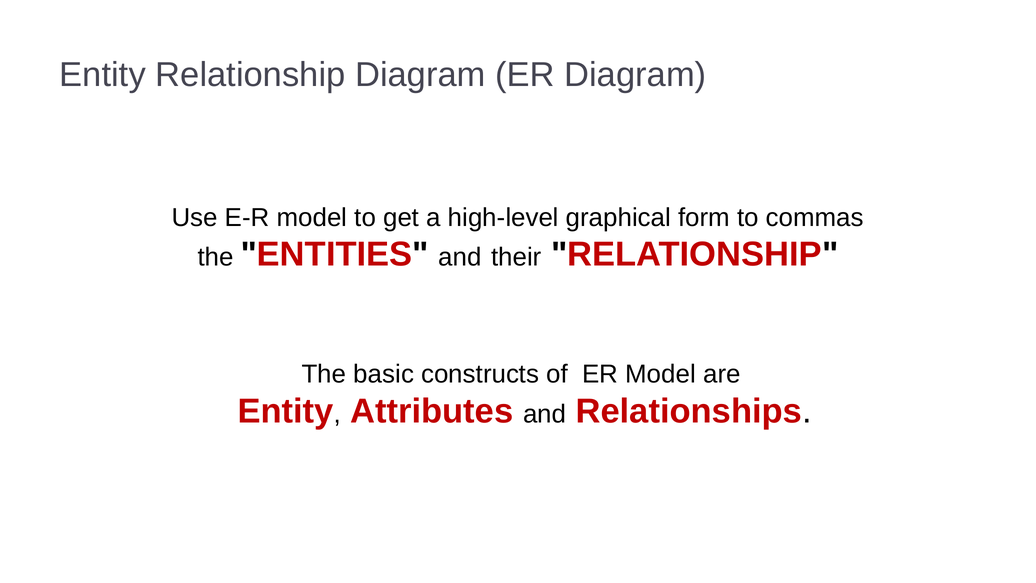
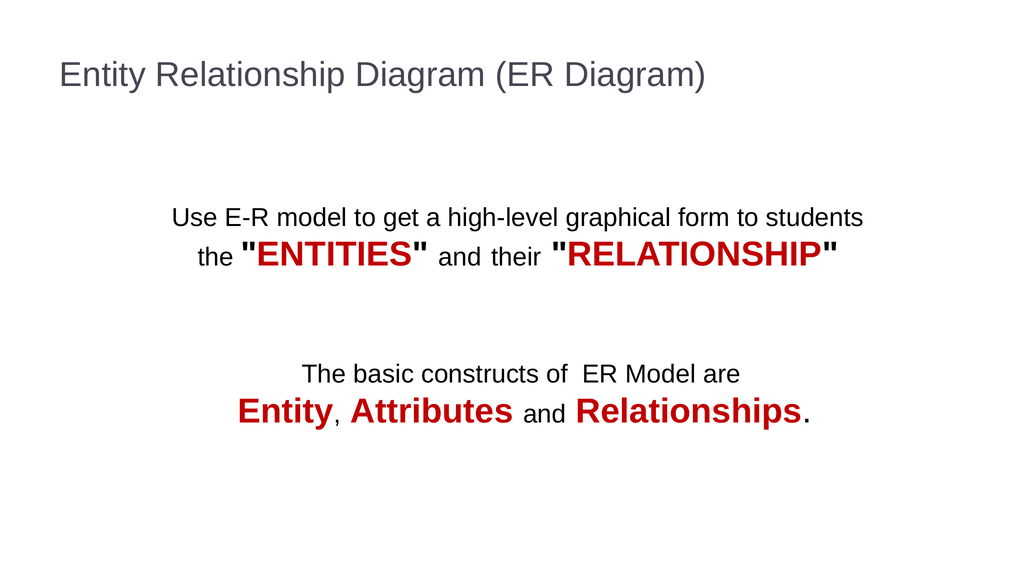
commas: commas -> students
